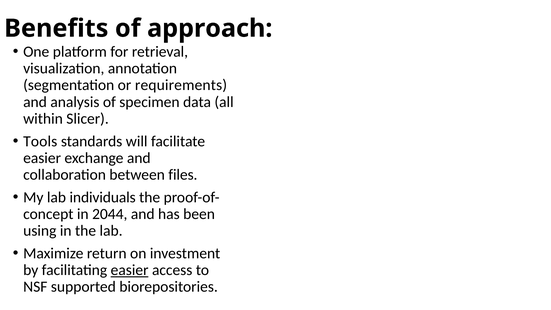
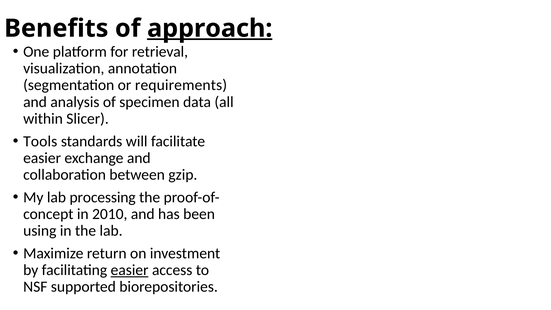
approach underline: none -> present
files: files -> gzip
individuals: individuals -> processing
2044: 2044 -> 2010
